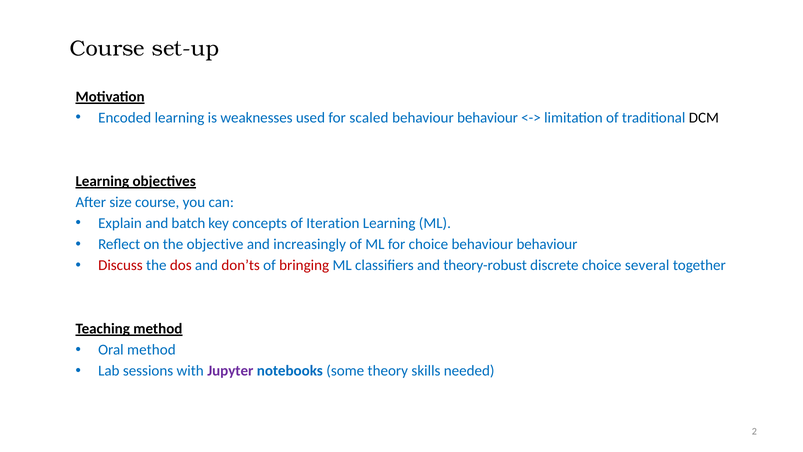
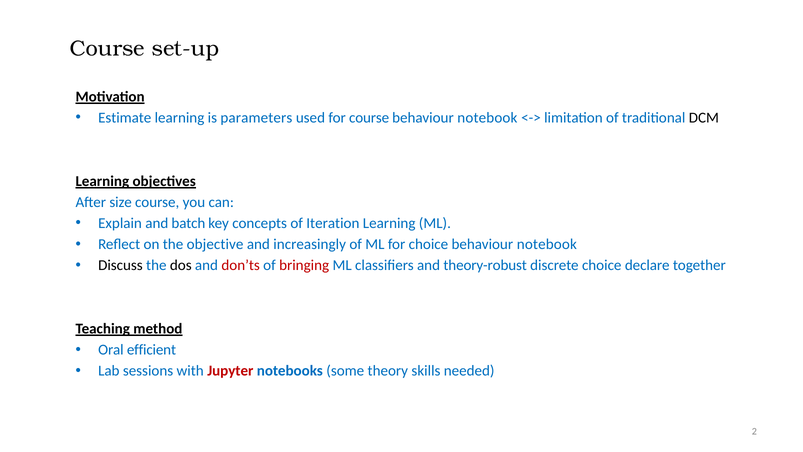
Encoded: Encoded -> Estimate
weaknesses: weaknesses -> parameters
for scaled: scaled -> course
behaviour at (488, 118): behaviour -> notebook
choice behaviour behaviour: behaviour -> notebook
Discuss colour: red -> black
dos colour: red -> black
several: several -> declare
Oral method: method -> efficient
Jupyter colour: purple -> red
